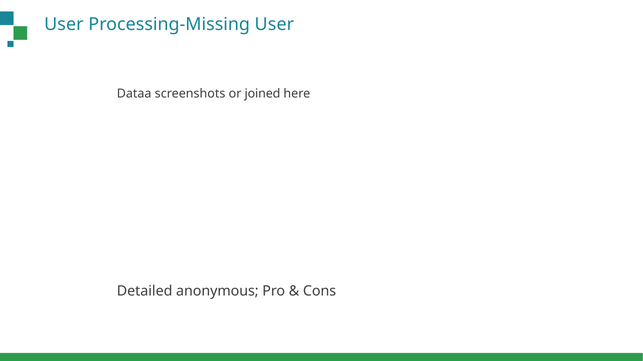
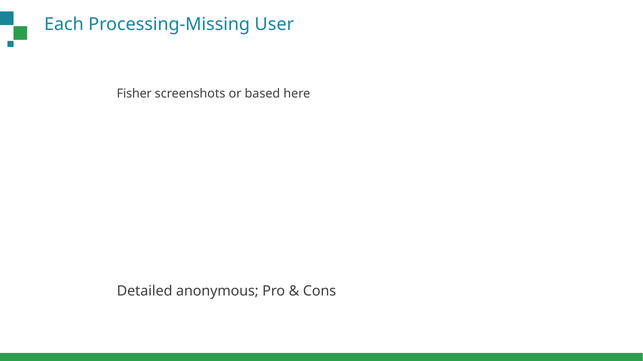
User at (64, 24): User -> Each
Dataa: Dataa -> Fisher
joined: joined -> based
